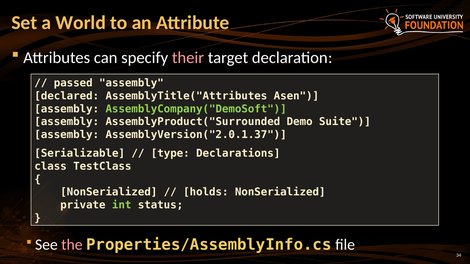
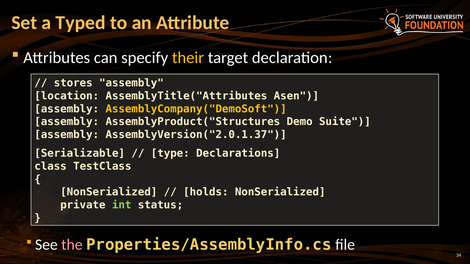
World: World -> Typed
their colour: pink -> yellow
passed: passed -> stores
declared: declared -> location
AssemblyCompany("DemoSoft colour: light green -> yellow
AssemblyProduct("Surrounded: AssemblyProduct("Surrounded -> AssemblyProduct("Structures
